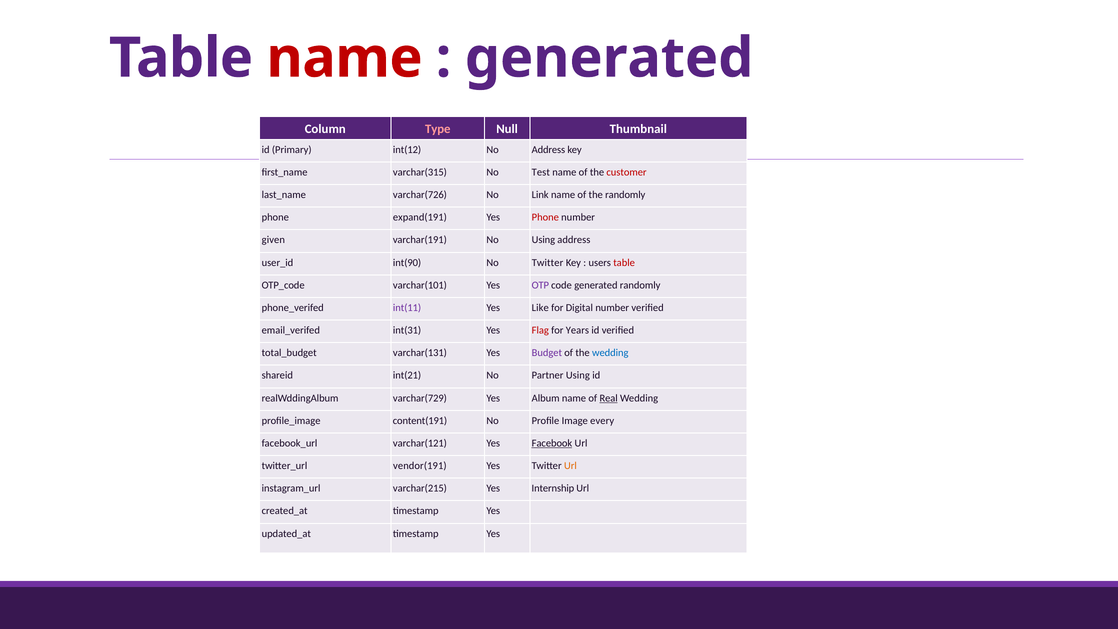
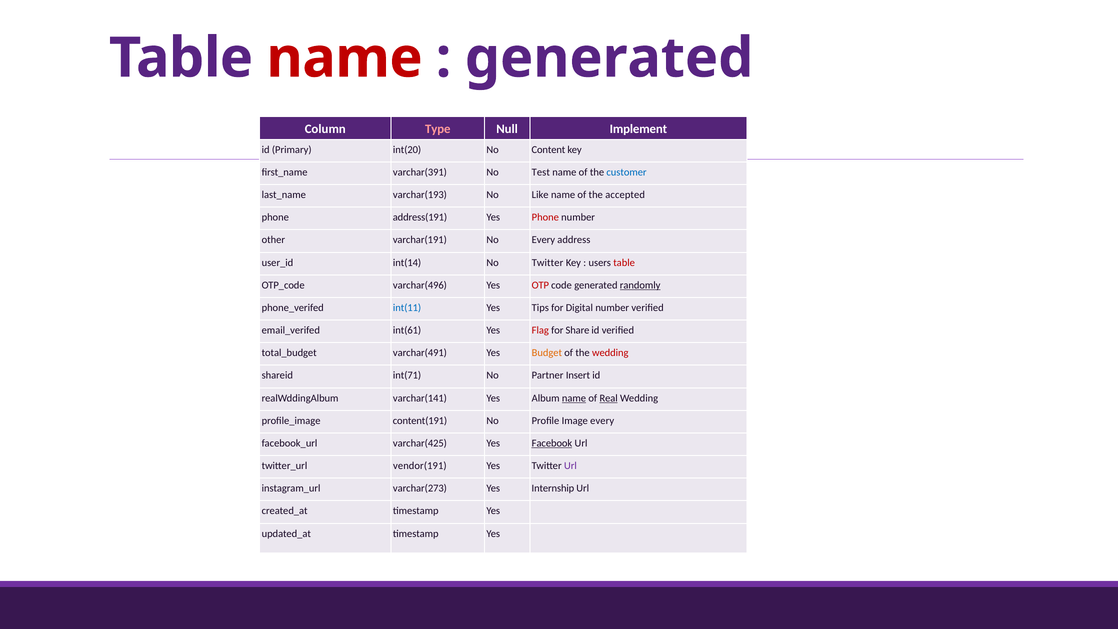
Thumbnail: Thumbnail -> Implement
int(12: int(12 -> int(20
No Address: Address -> Content
varchar(315: varchar(315 -> varchar(391
customer colour: red -> blue
varchar(726: varchar(726 -> varchar(193
Link: Link -> Like
the randomly: randomly -> accepted
expand(191: expand(191 -> address(191
given: given -> other
No Using: Using -> Every
int(90: int(90 -> int(14
varchar(101: varchar(101 -> varchar(496
OTP colour: purple -> red
randomly at (640, 285) underline: none -> present
int(11 colour: purple -> blue
Like: Like -> Tips
int(31: int(31 -> int(61
Years: Years -> Share
varchar(131: varchar(131 -> varchar(491
Budget colour: purple -> orange
wedding at (610, 353) colour: blue -> red
int(21: int(21 -> int(71
Partner Using: Using -> Insert
varchar(729: varchar(729 -> varchar(141
name at (574, 398) underline: none -> present
varchar(121: varchar(121 -> varchar(425
Url at (570, 466) colour: orange -> purple
varchar(215: varchar(215 -> varchar(273
